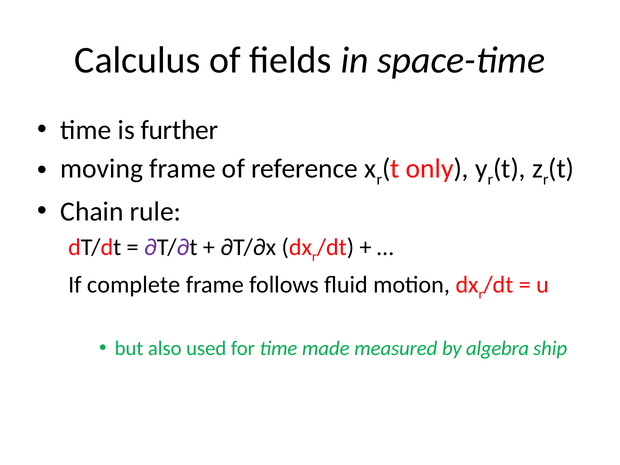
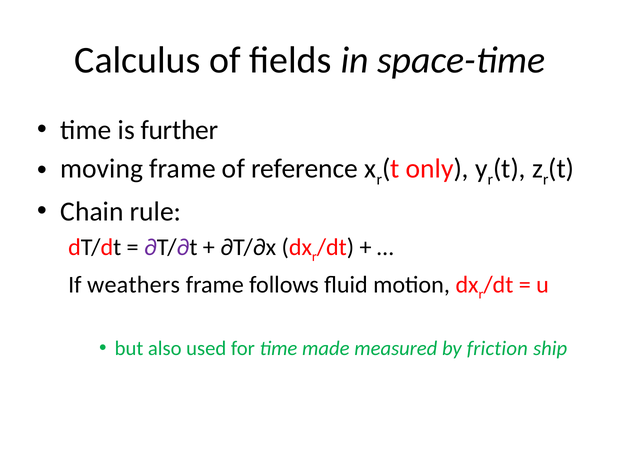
complete: complete -> weathers
algebra: algebra -> friction
